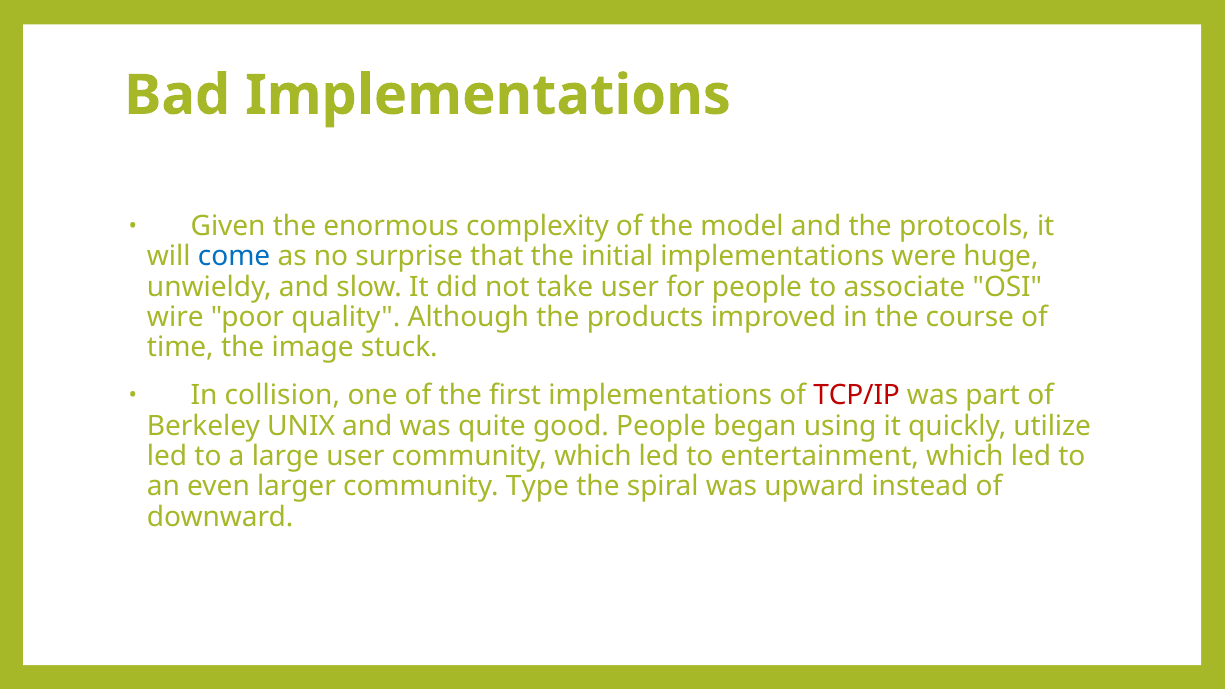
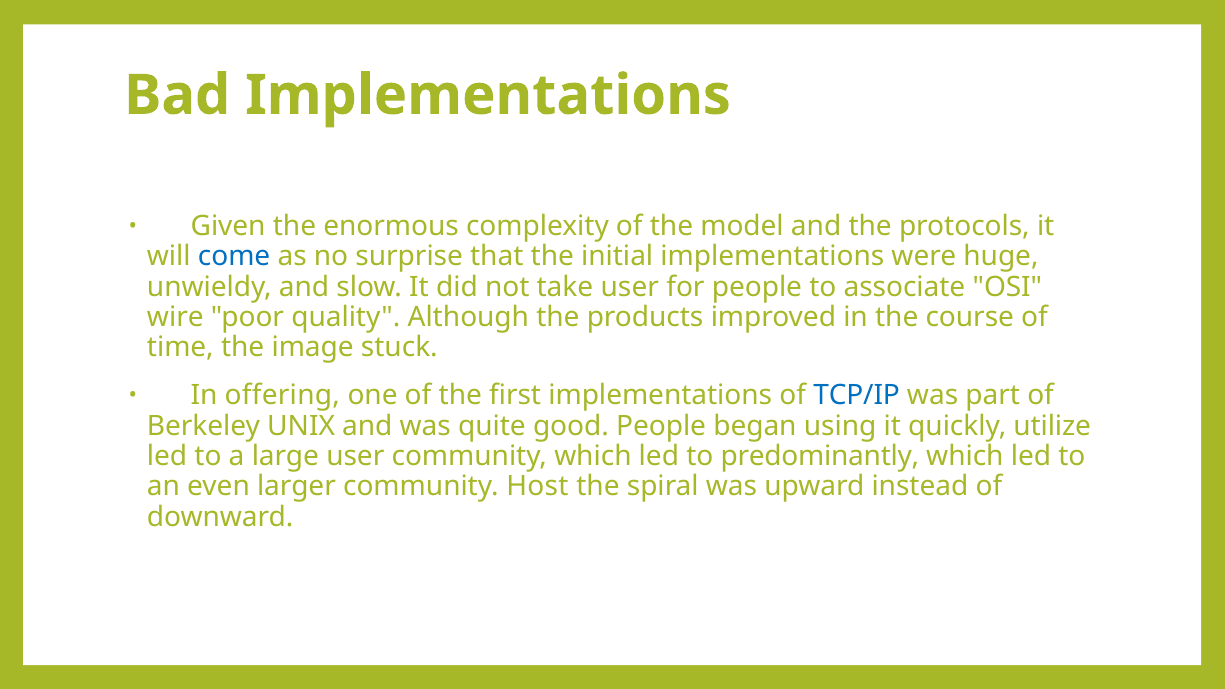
collision: collision -> offering
TCP/IP colour: red -> blue
entertainment: entertainment -> predominantly
Type: Type -> Host
